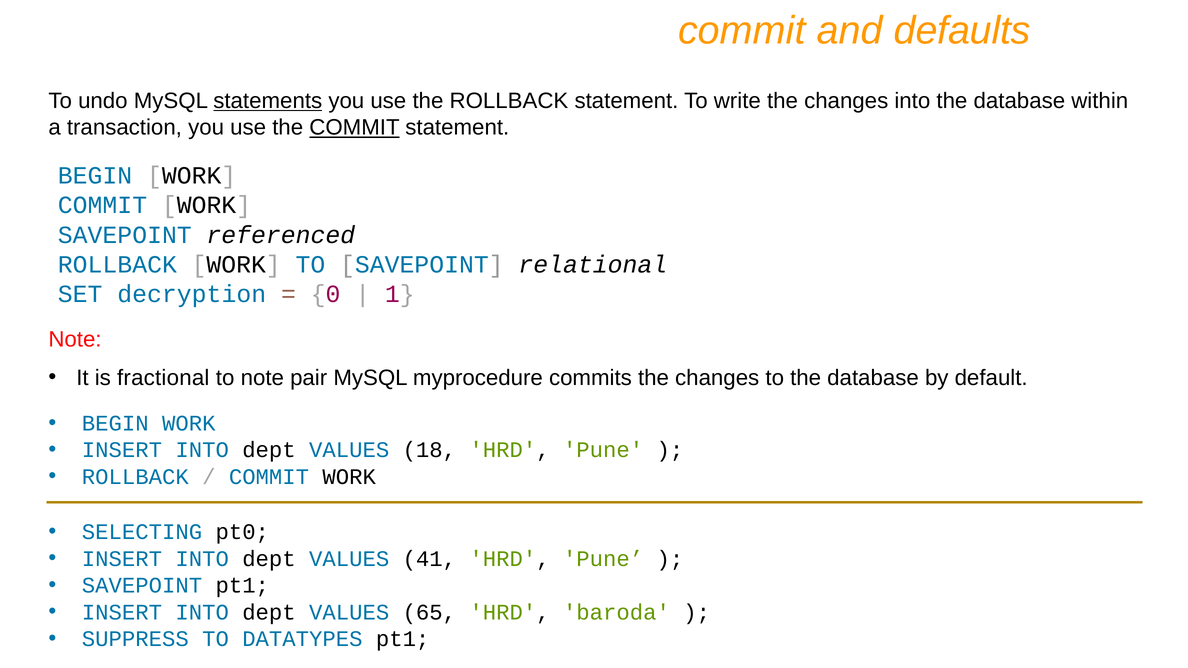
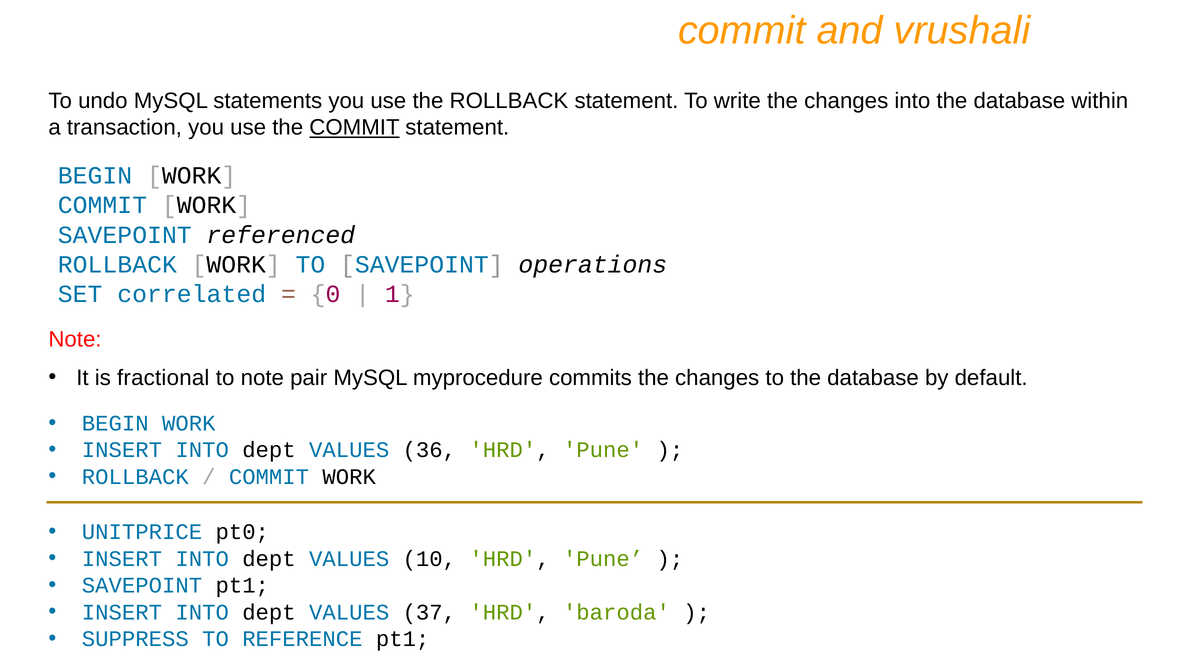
defaults: defaults -> vrushali
statements underline: present -> none
relational: relational -> operations
decryption: decryption -> correlated
18: 18 -> 36
SELECTING: SELECTING -> UNITPRICE
41: 41 -> 10
65: 65 -> 37
DATATYPES: DATATYPES -> REFERENCE
